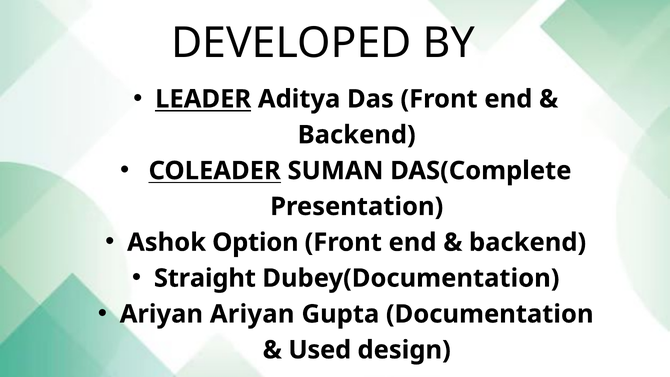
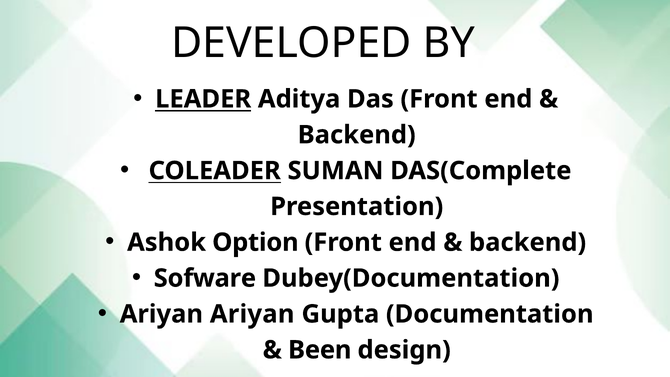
Straight: Straight -> Sofware
Used: Used -> Been
